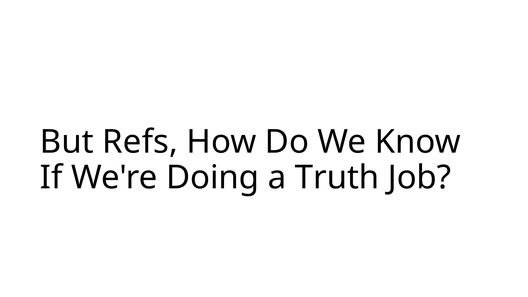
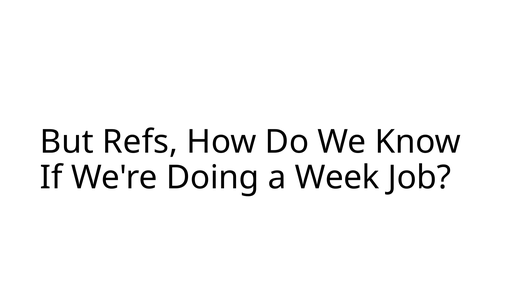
Truth: Truth -> Week
